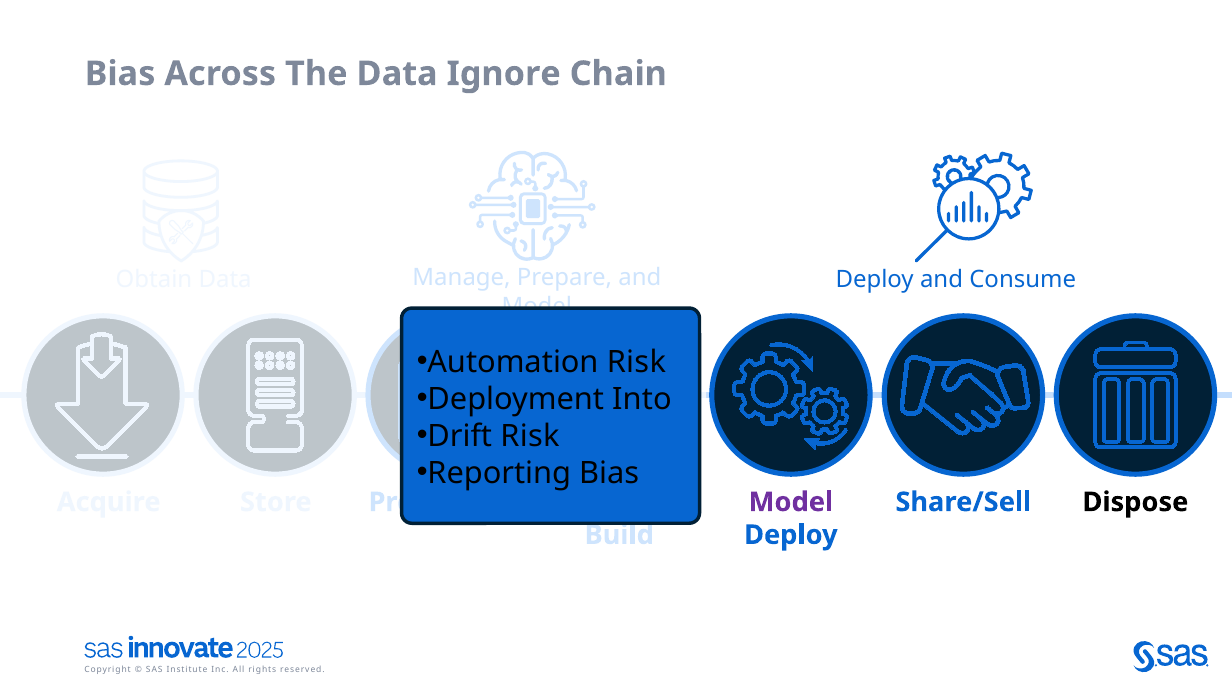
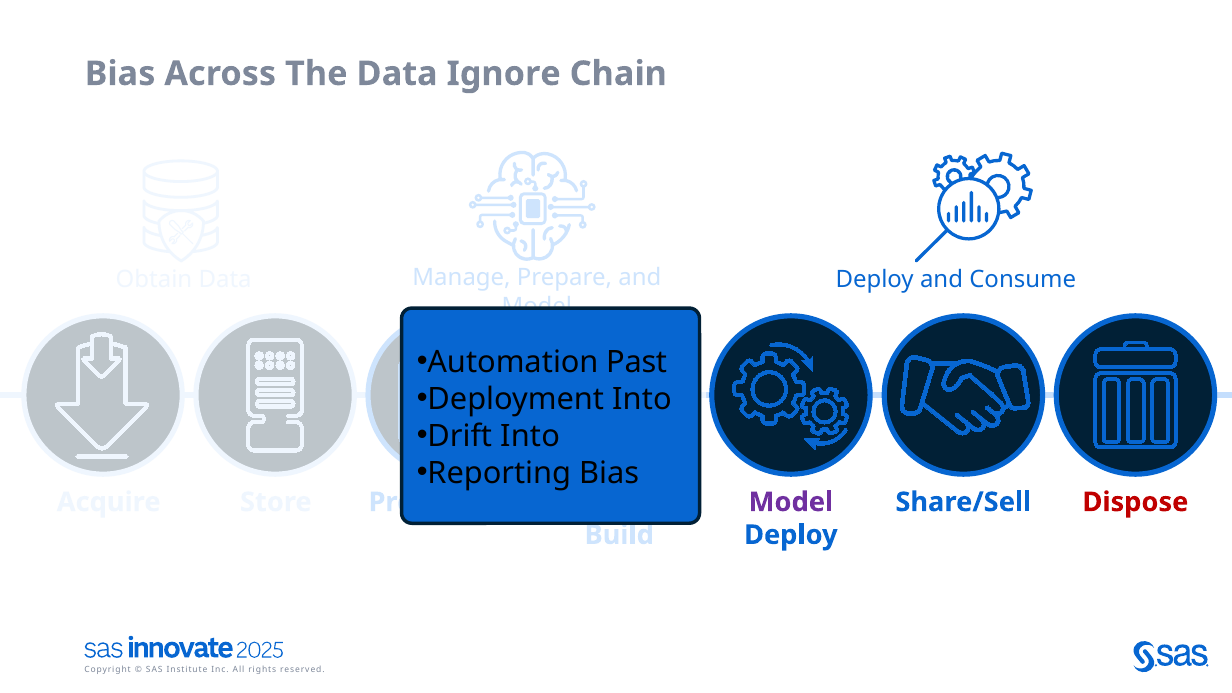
Automation Risk: Risk -> Past
Drift Risk: Risk -> Into
Dispose colour: black -> red
